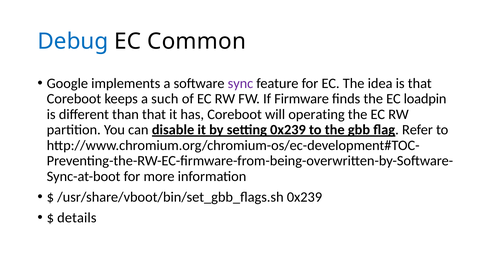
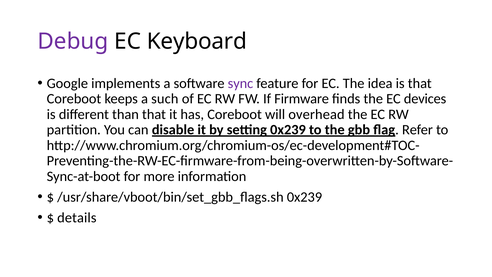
Debug colour: blue -> purple
Common: Common -> Keyboard
loadpin: loadpin -> devices
operating: operating -> overhead
